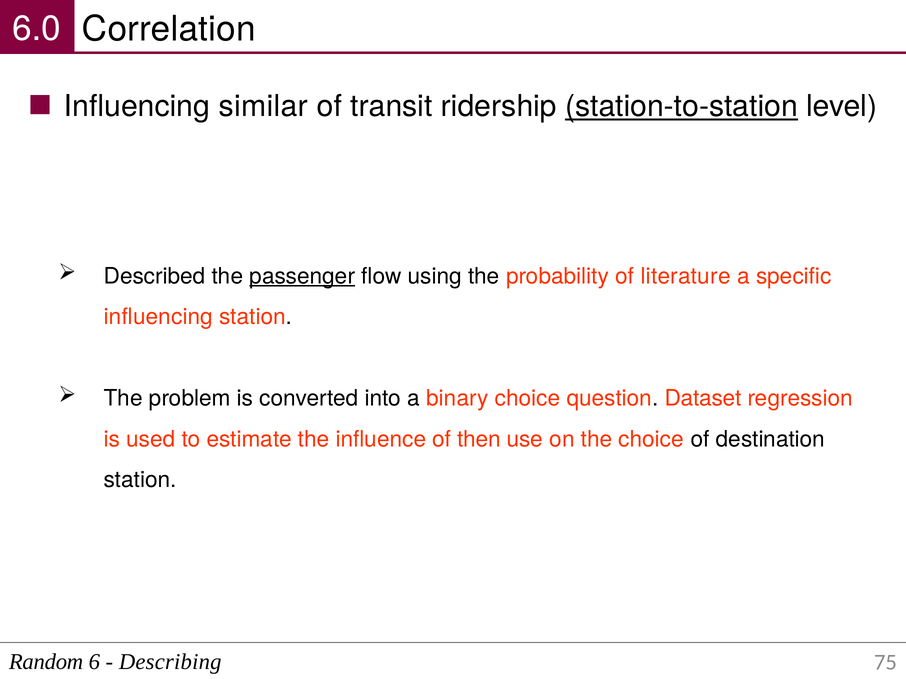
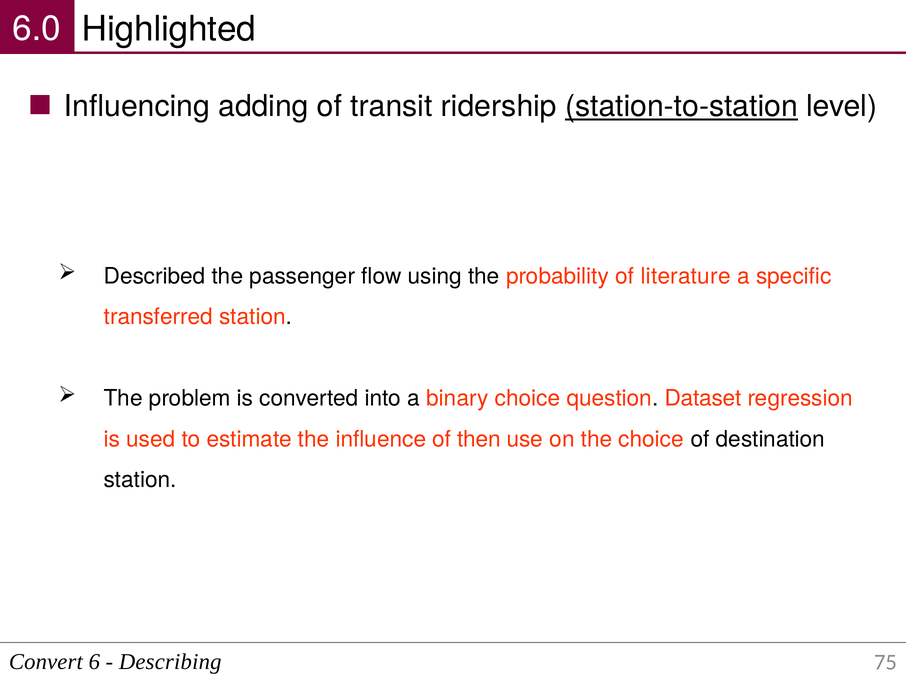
Correlation: Correlation -> Highlighted
similar: similar -> adding
passenger underline: present -> none
influencing at (158, 317): influencing -> transferred
Random: Random -> Convert
